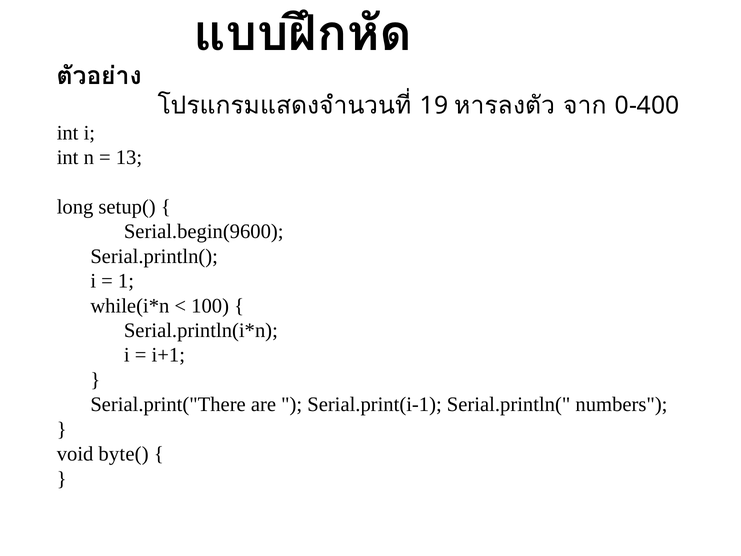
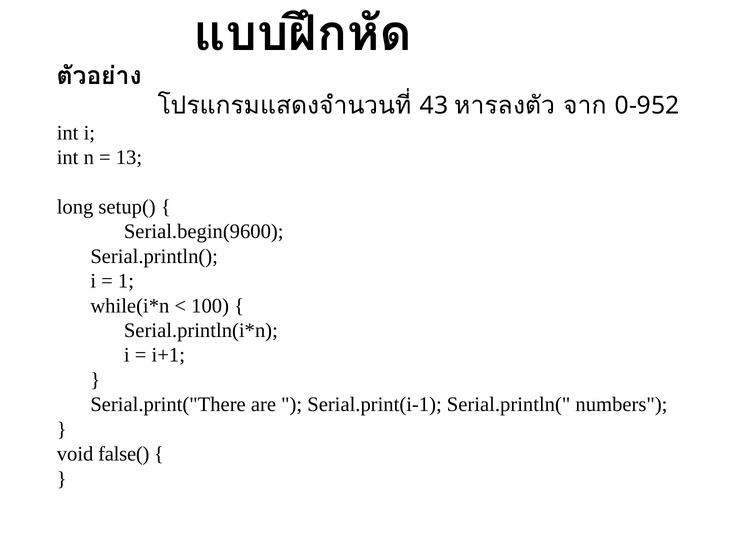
19: 19 -> 43
0-400: 0-400 -> 0-952
byte(: byte( -> false(
